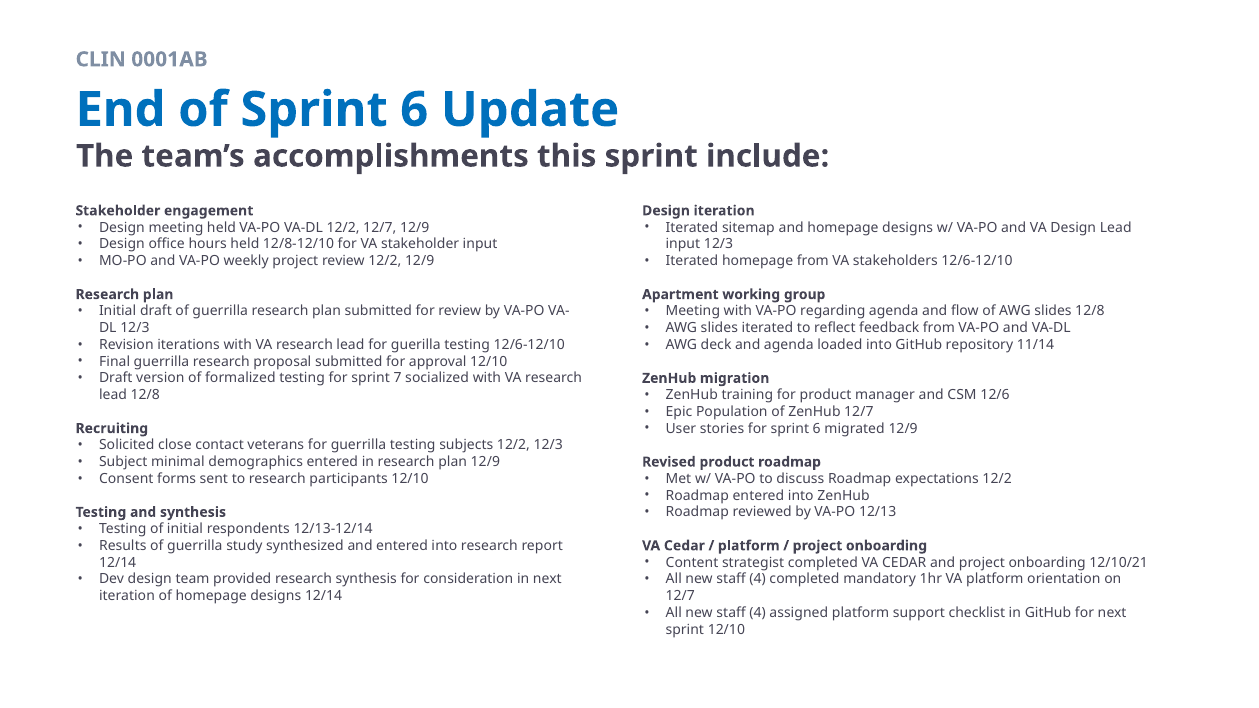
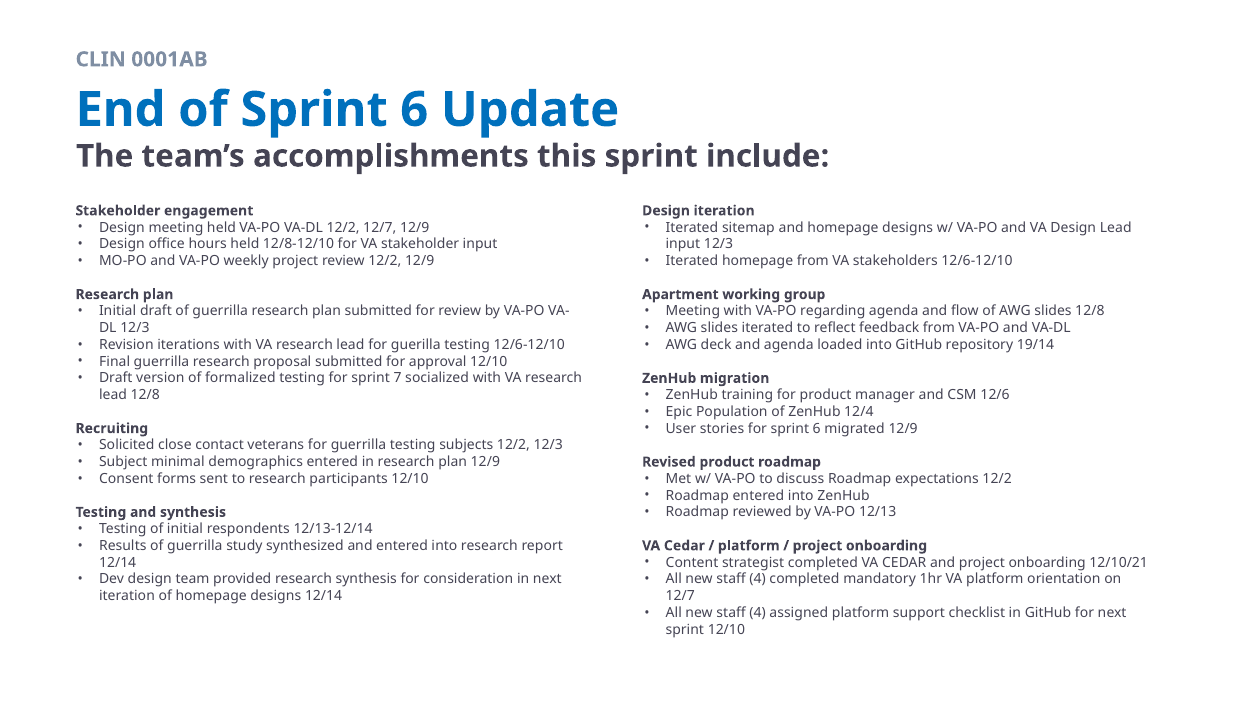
11/14: 11/14 -> 19/14
ZenHub 12/7: 12/7 -> 12/4
